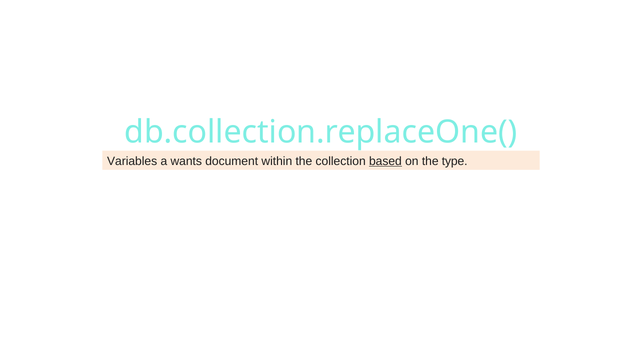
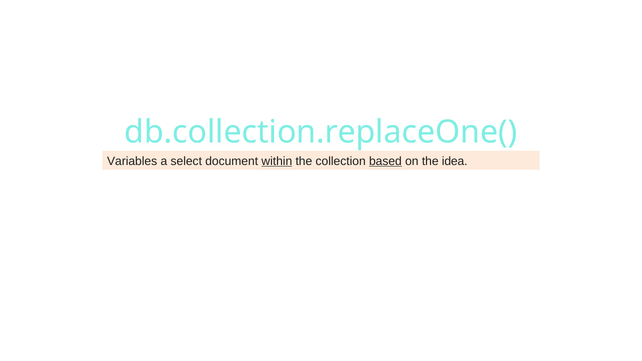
wants: wants -> select
within underline: none -> present
type: type -> idea
